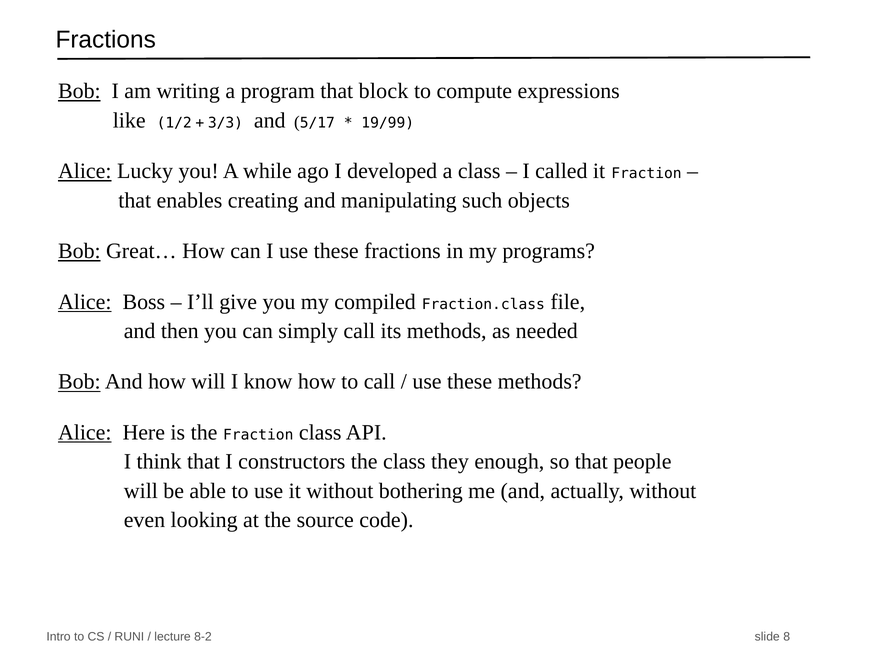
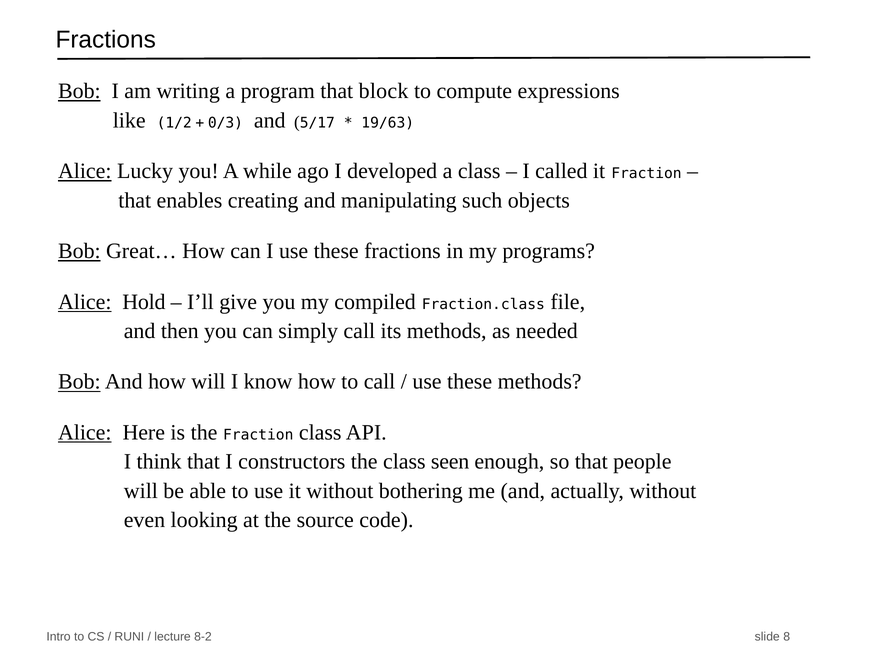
3/3: 3/3 -> 0/3
19/99: 19/99 -> 19/63
Boss: Boss -> Hold
they: they -> seen
